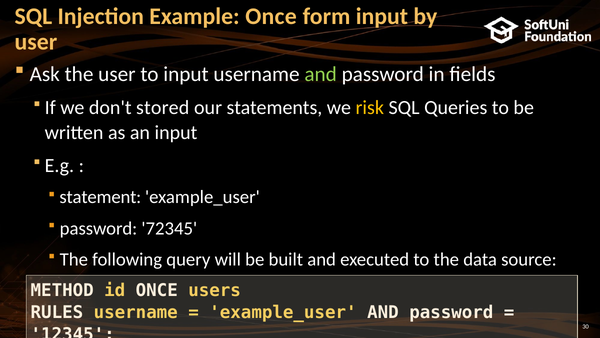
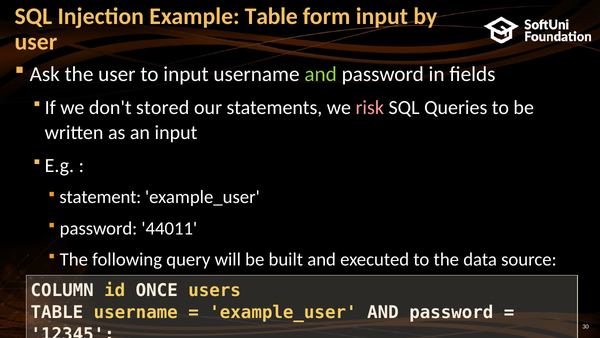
Example Once: Once -> Table
risk colour: yellow -> pink
72345: 72345 -> 44011
METHOD: METHOD -> COLUMN
RULES at (57, 312): RULES -> TABLE
